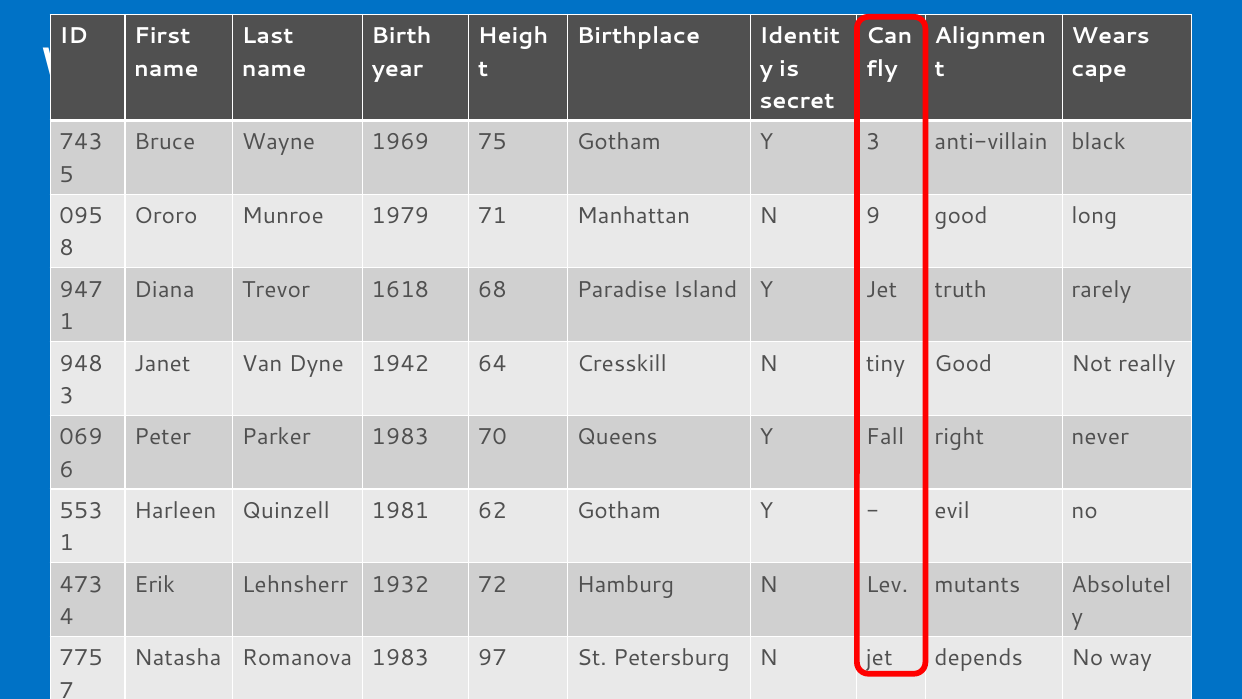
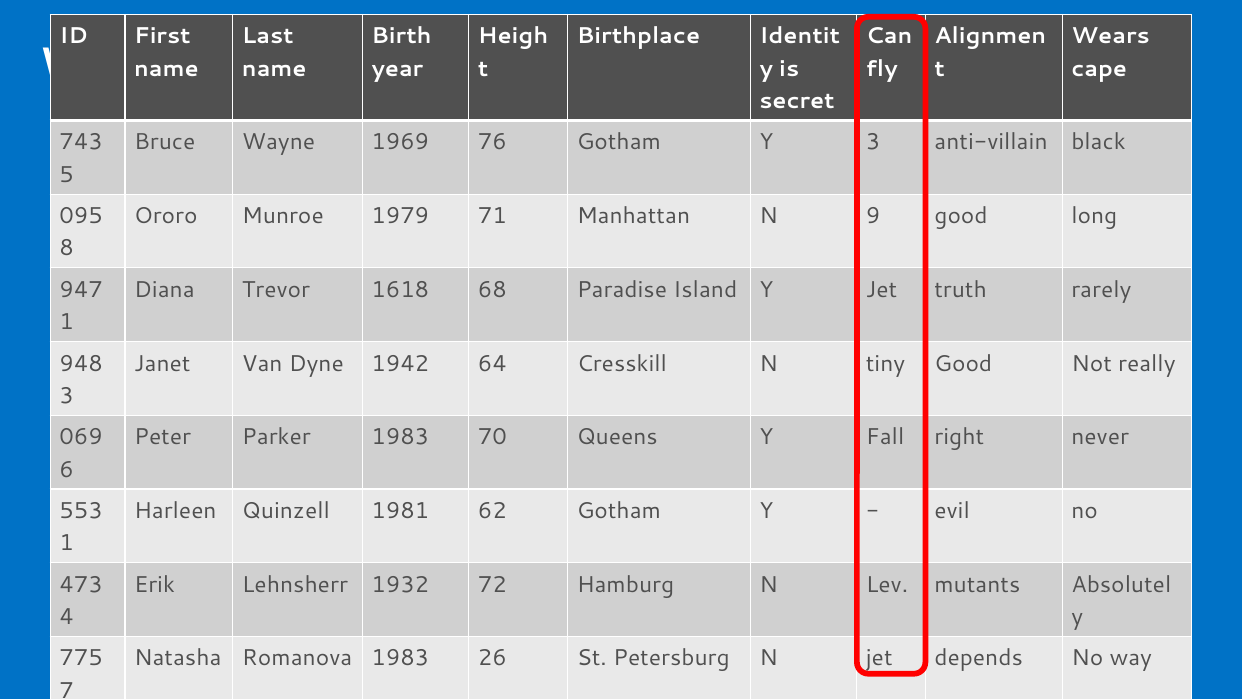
1969 75: 75 -> 76
97: 97 -> 26
